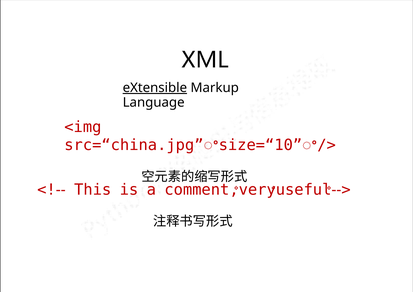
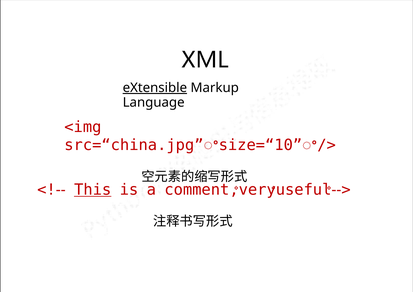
This underline: none -> present
